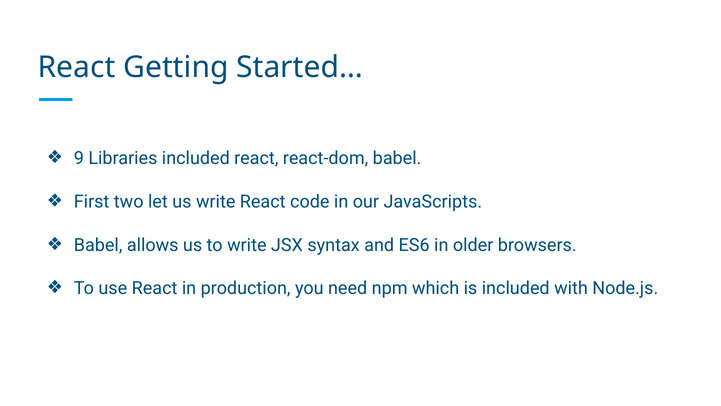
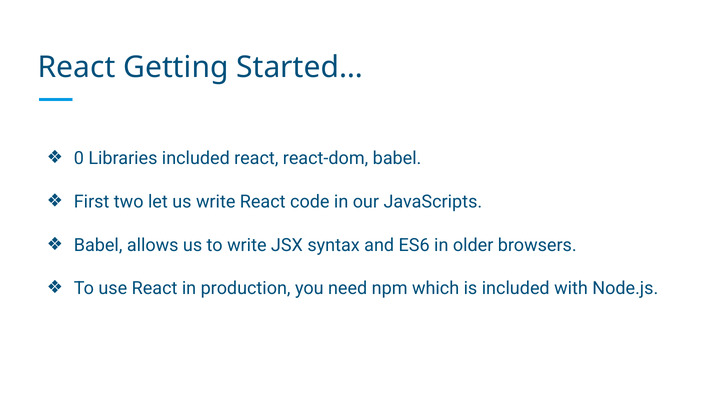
9: 9 -> 0
